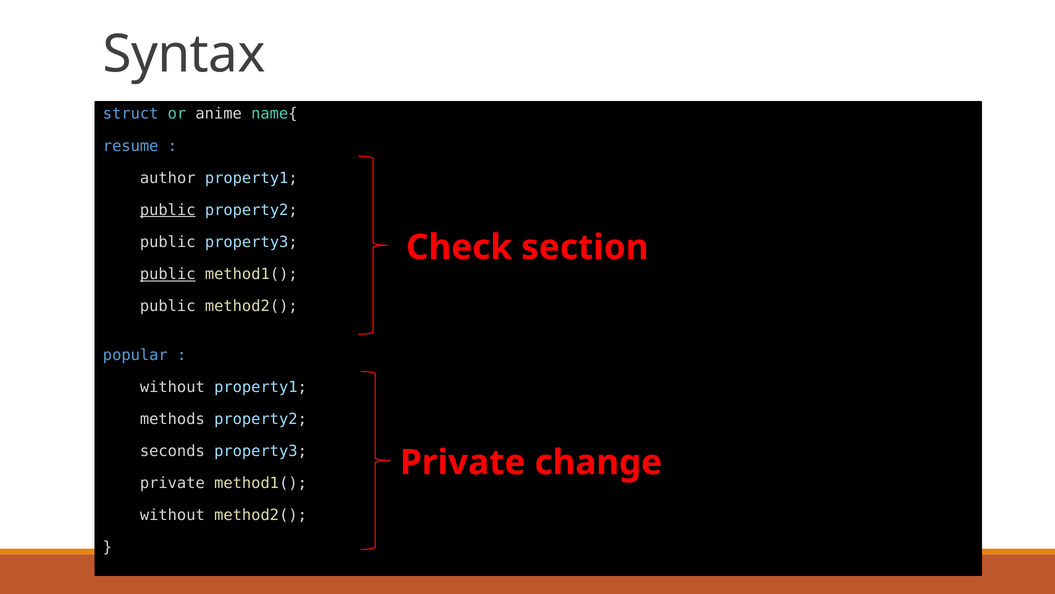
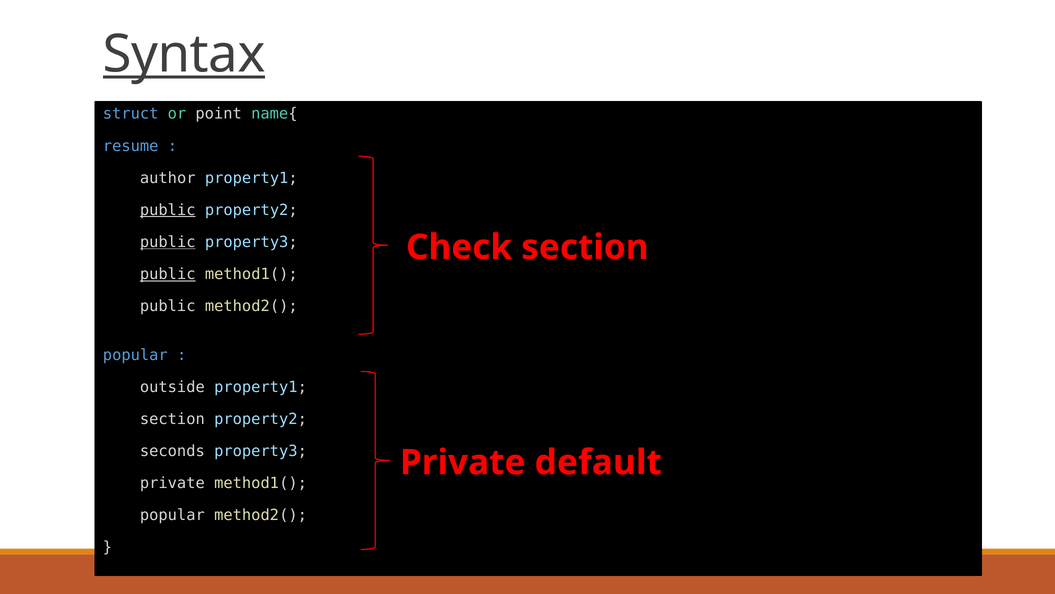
Syntax underline: none -> present
anime: anime -> point
public at (168, 242) underline: none -> present
without at (172, 387): without -> outside
methods at (172, 419): methods -> section
change: change -> default
without at (172, 515): without -> popular
